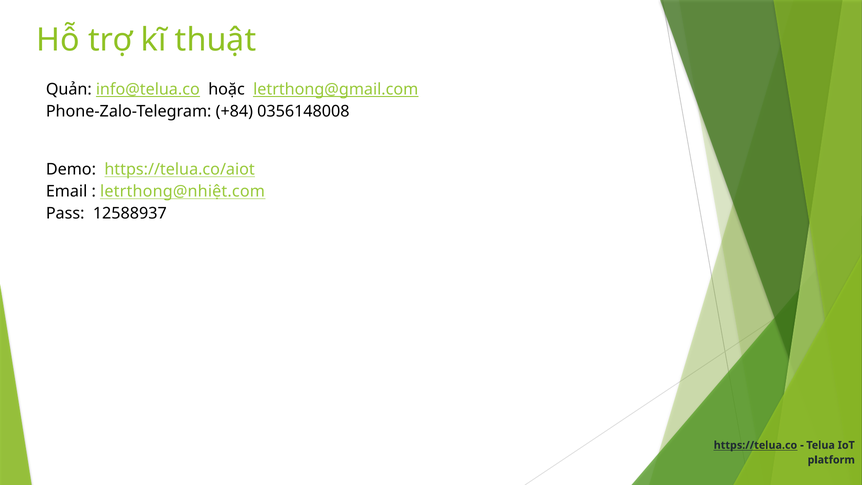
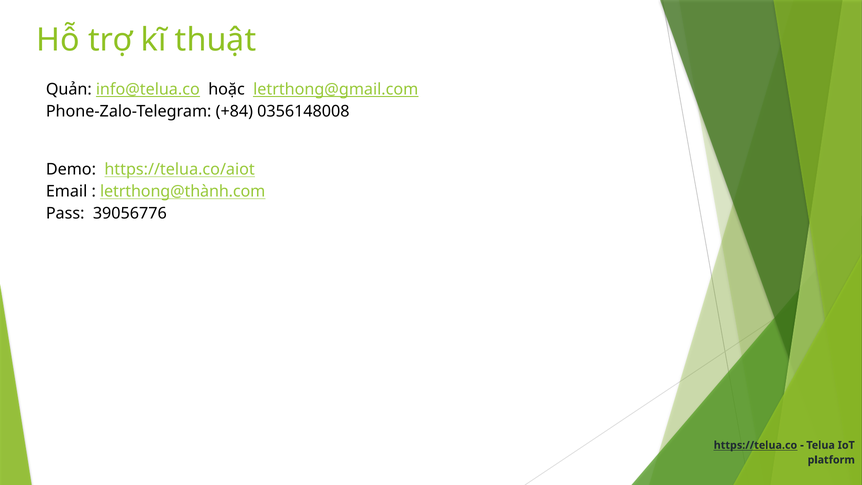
letrthong@nhiệt.com: letrthong@nhiệt.com -> letrthong@thành.com
12588937: 12588937 -> 39056776
